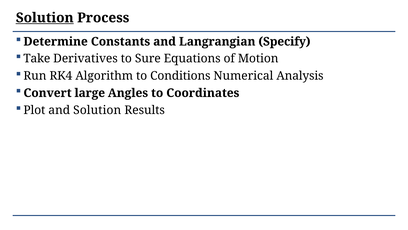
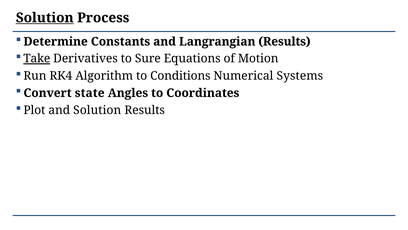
Langrangian Specify: Specify -> Results
Take underline: none -> present
Analysis: Analysis -> Systems
large: large -> state
